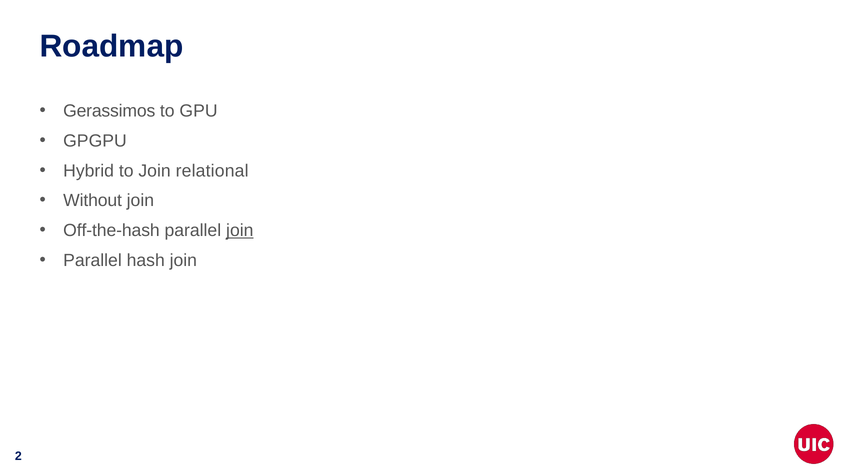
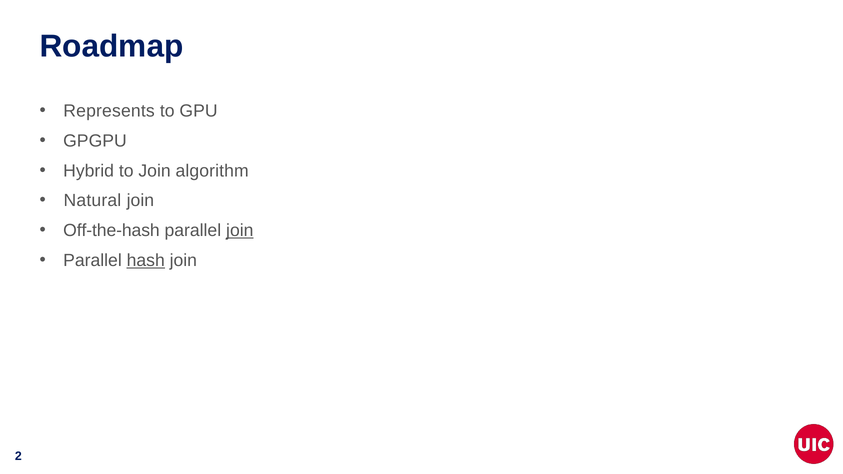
Gerassimos: Gerassimos -> Represents
relational: relational -> algorithm
Without: Without -> Natural
hash underline: none -> present
